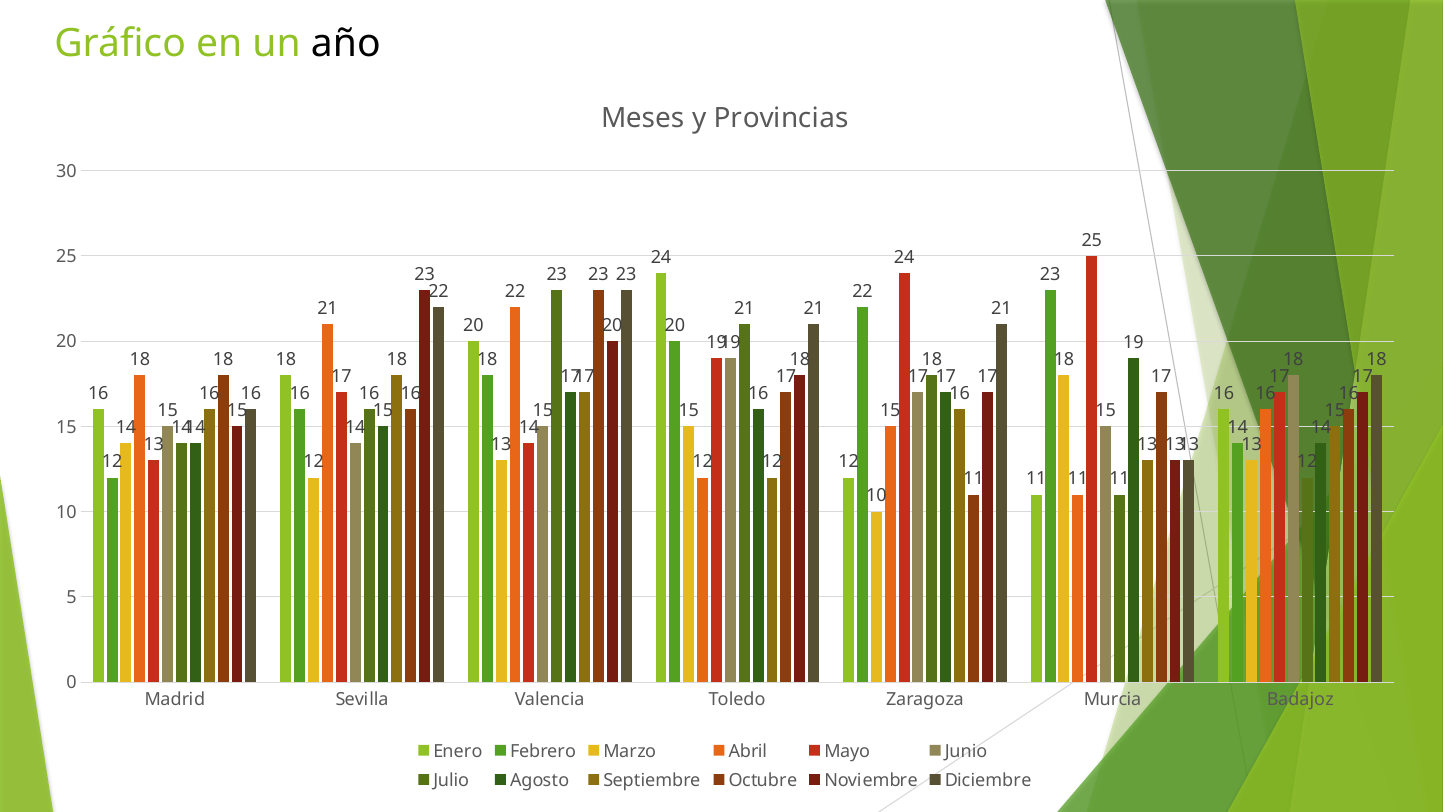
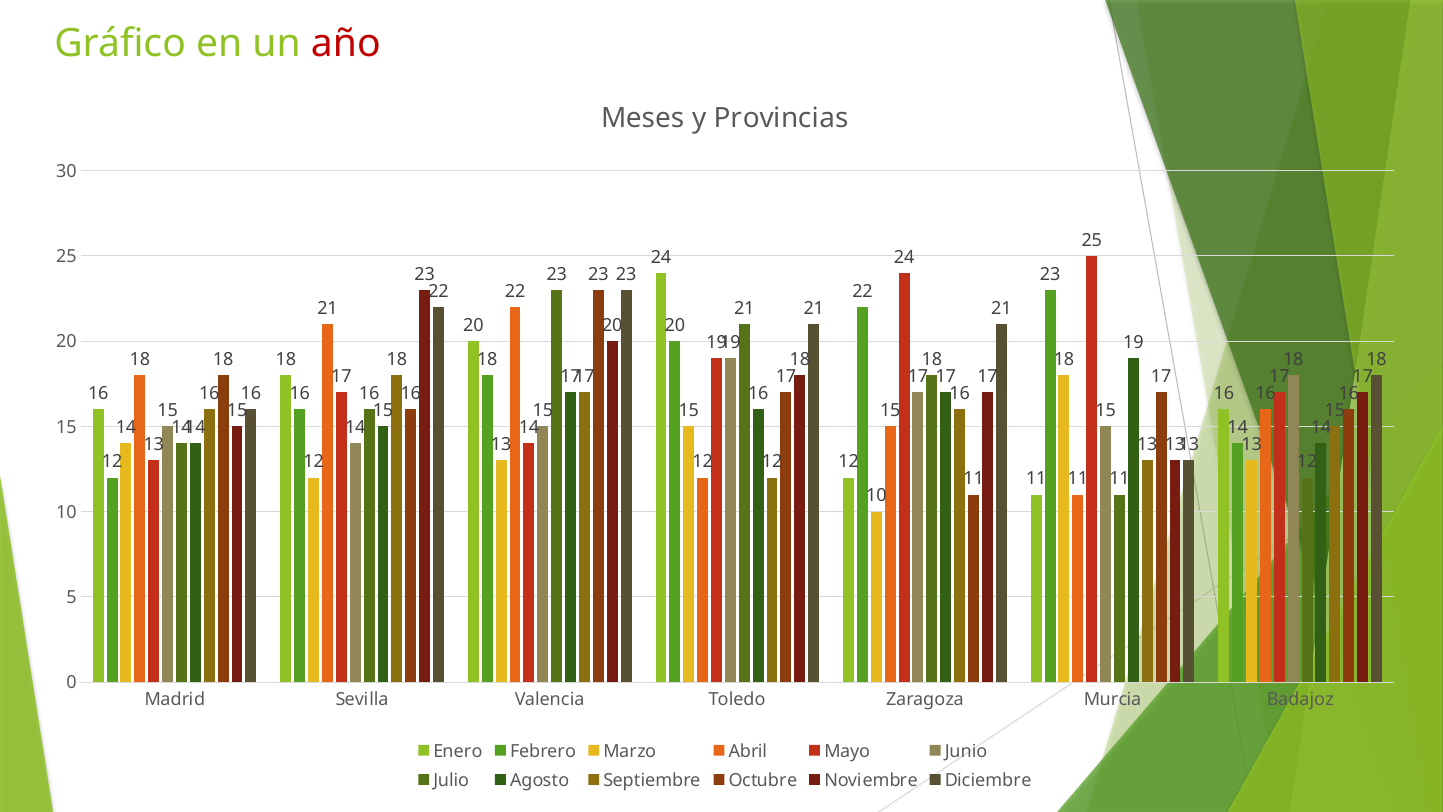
año colour: black -> red
